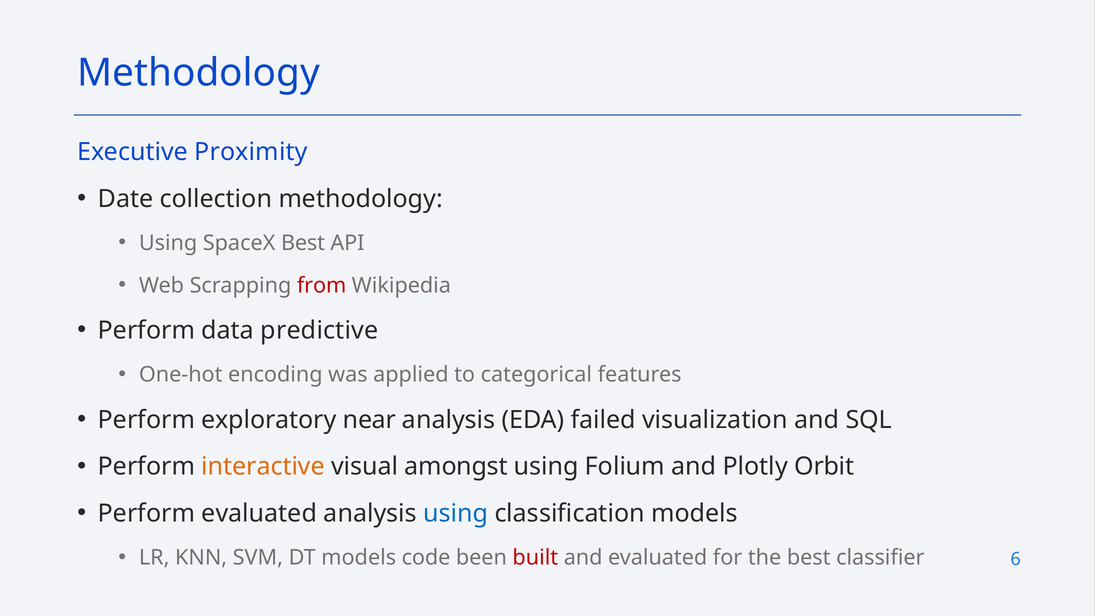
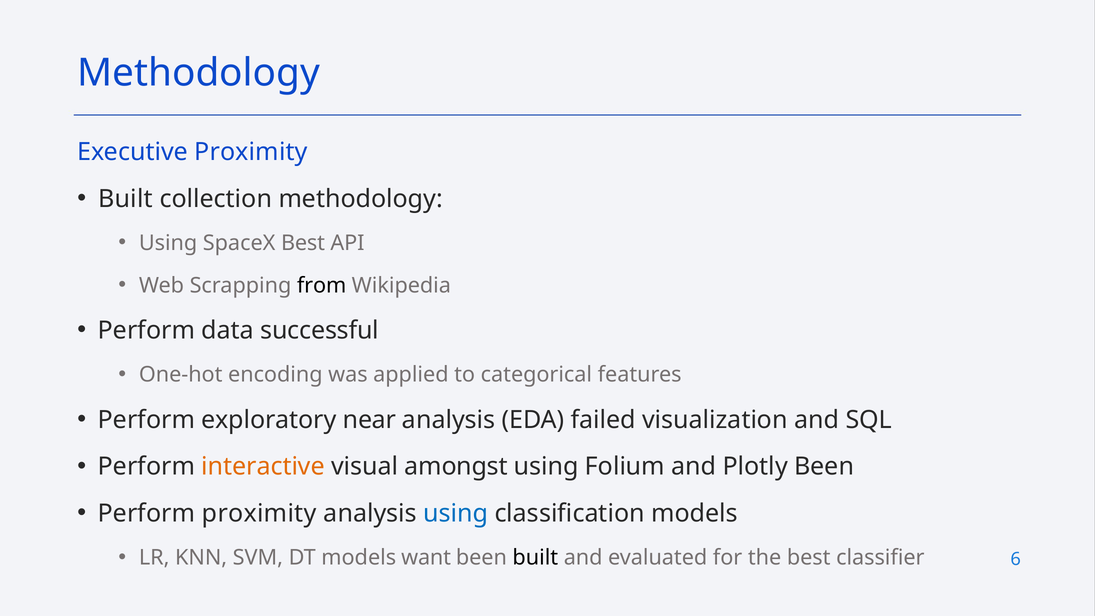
Date at (126, 199): Date -> Built
from colour: red -> black
predictive: predictive -> successful
Plotly Orbit: Orbit -> Been
Perform evaluated: evaluated -> proximity
code: code -> want
built at (535, 558) colour: red -> black
